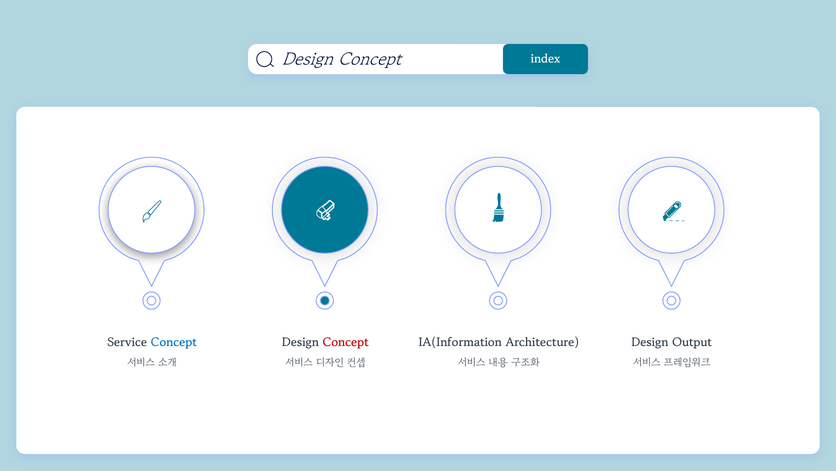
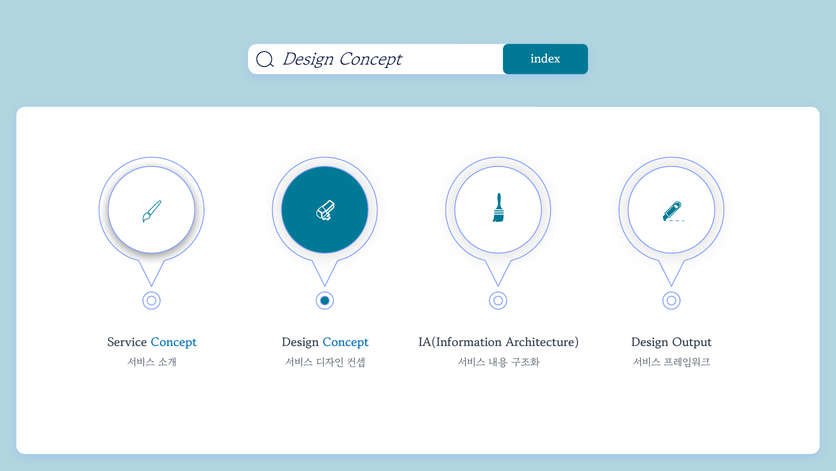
Concept at (346, 343) colour: red -> blue
